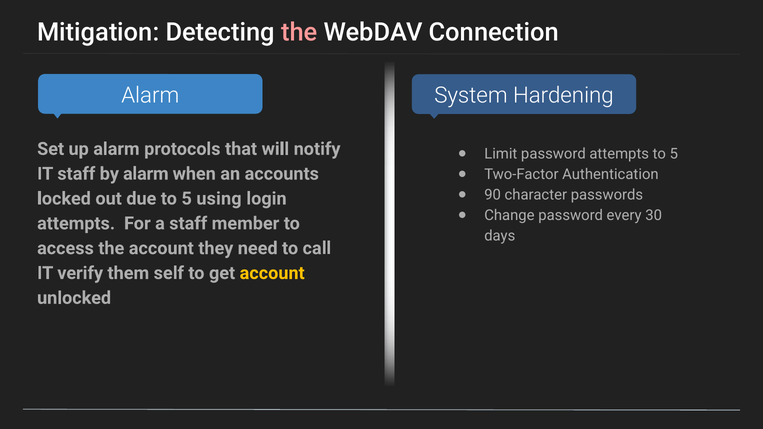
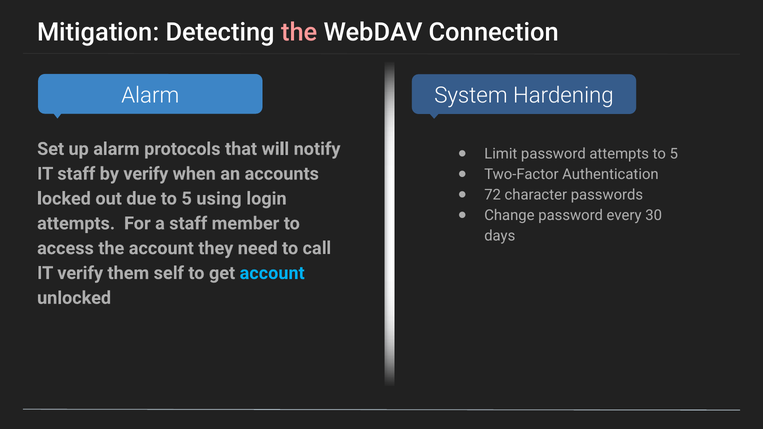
by alarm: alarm -> verify
90: 90 -> 72
account at (272, 273) colour: yellow -> light blue
